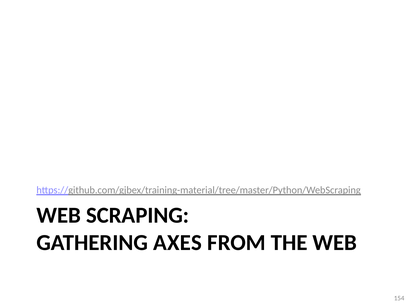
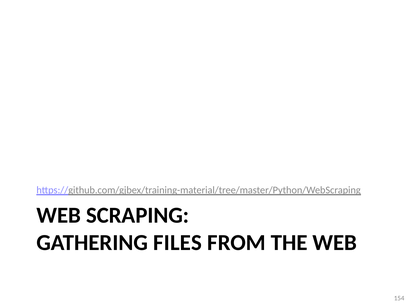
AXES: AXES -> FILES
